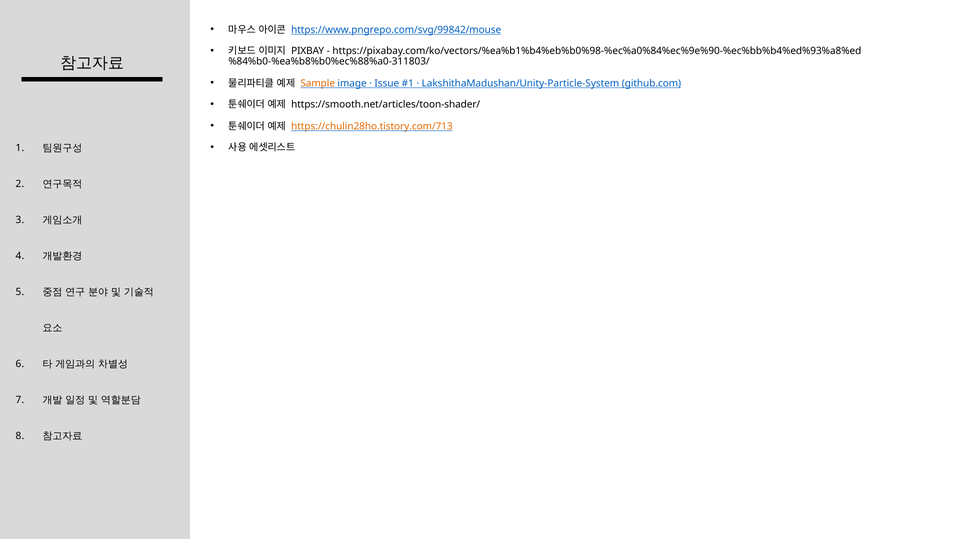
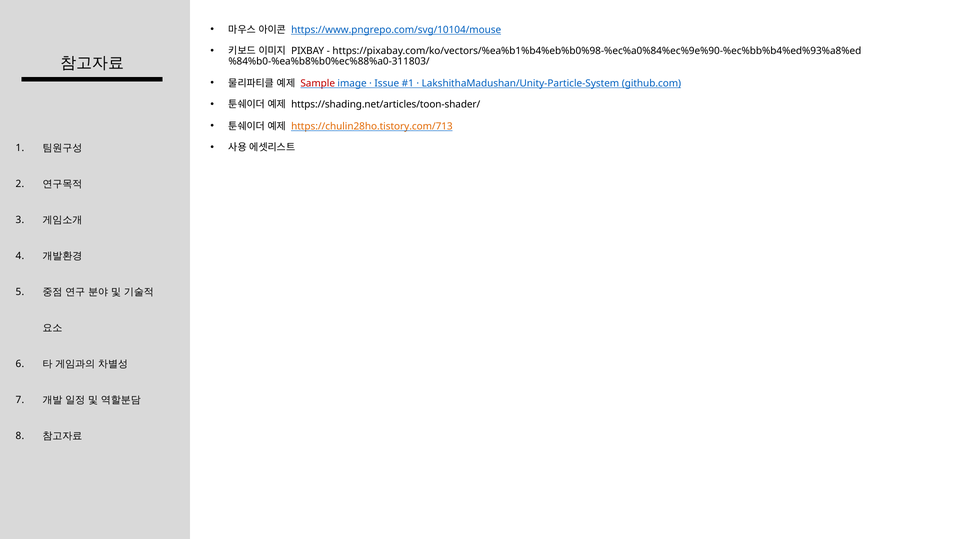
https://www.pngrepo.com/svg/99842/mouse: https://www.pngrepo.com/svg/99842/mouse -> https://www.pngrepo.com/svg/10104/mouse
Sample colour: orange -> red
https://smooth.net/articles/toon-shader/: https://smooth.net/articles/toon-shader/ -> https://shading.net/articles/toon-shader/
